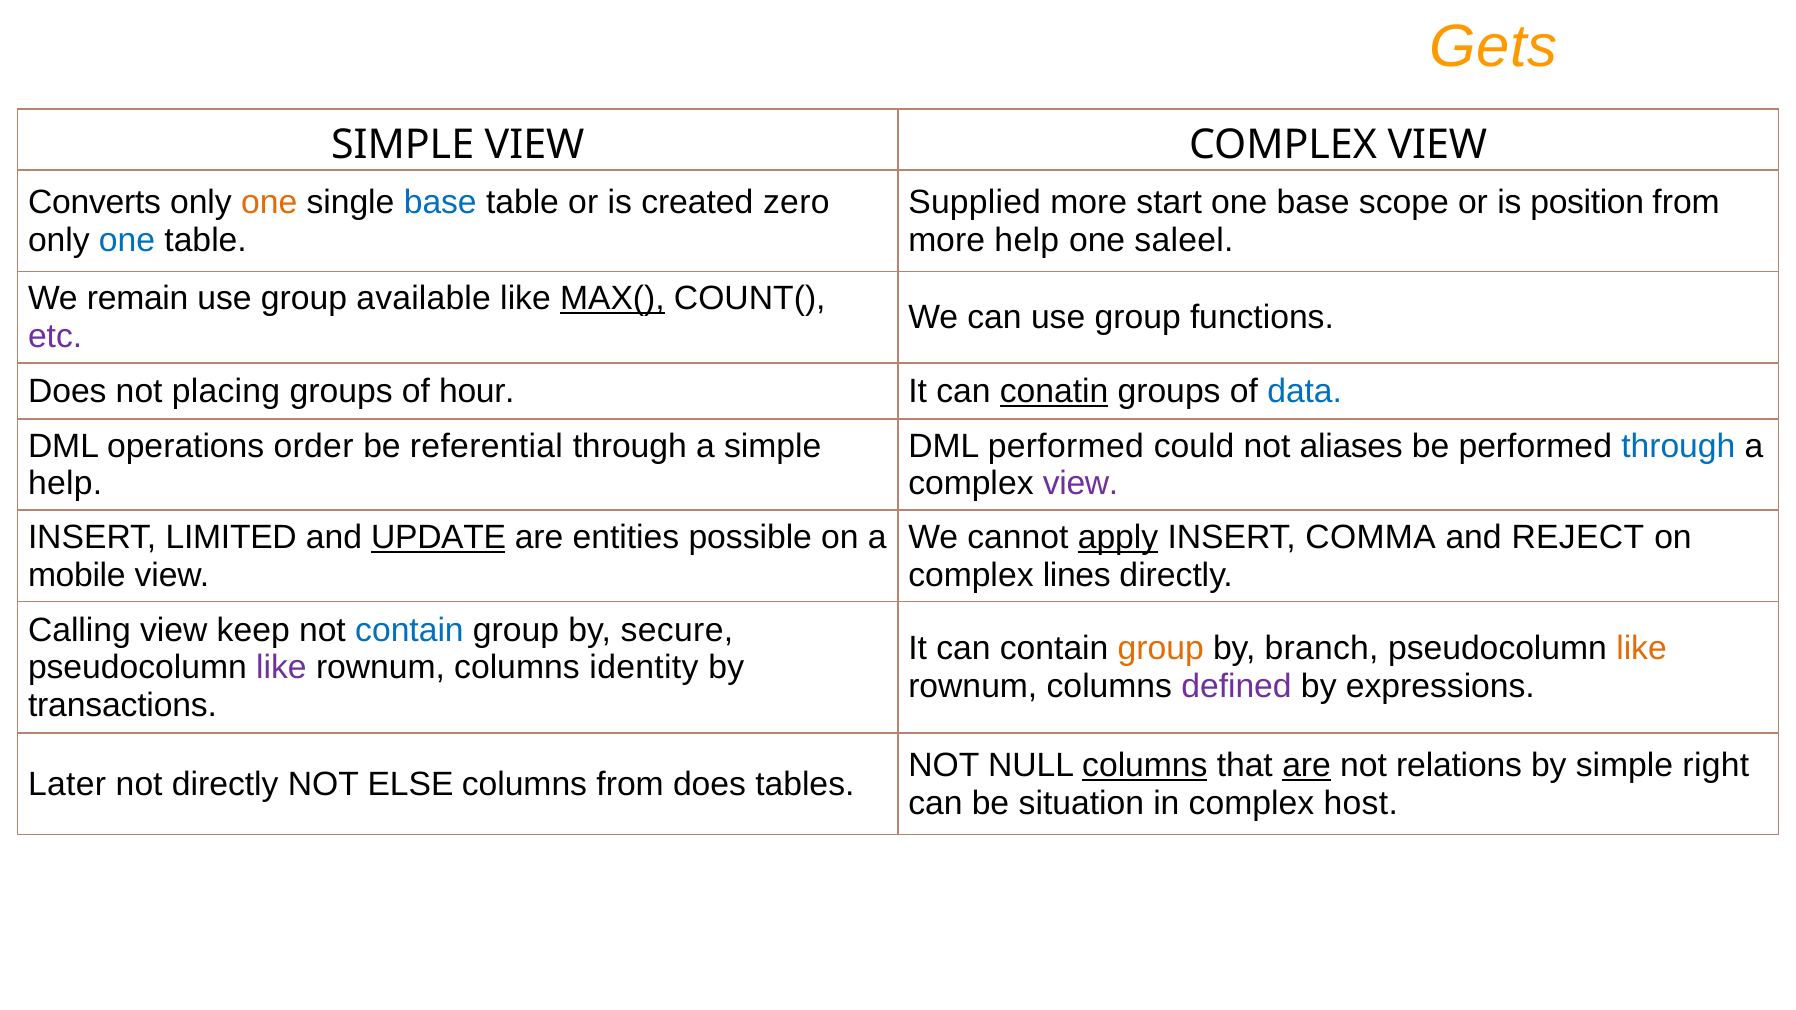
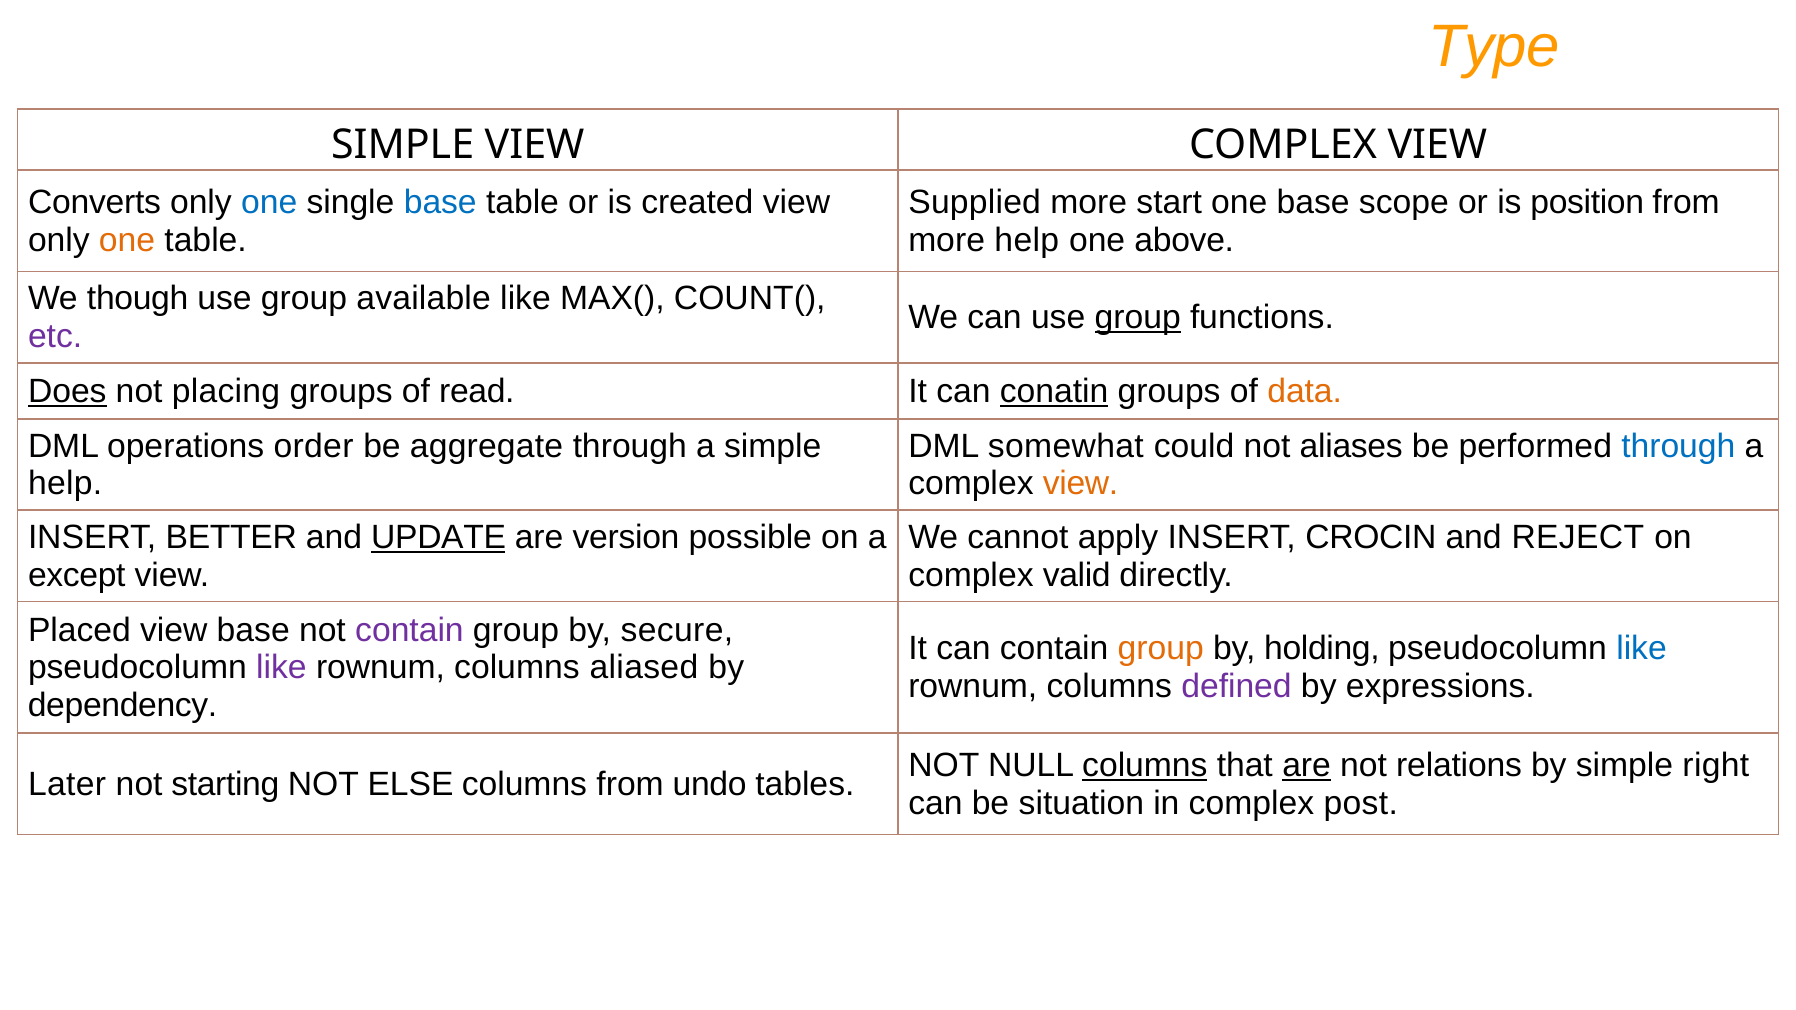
Gets: Gets -> Type
one at (269, 203) colour: orange -> blue
created zero: zero -> view
one at (127, 240) colour: blue -> orange
saleel: saleel -> above
remain: remain -> though
MAX( underline: present -> none
group at (1138, 318) underline: none -> present
Does at (67, 391) underline: none -> present
hour: hour -> read
data colour: blue -> orange
referential: referential -> aggregate
DML performed: performed -> somewhat
view at (1081, 484) colour: purple -> orange
LIMITED: LIMITED -> BETTER
entities: entities -> version
apply underline: present -> none
COMMA: COMMA -> CROCIN
mobile: mobile -> except
lines: lines -> valid
Calling: Calling -> Placed
view keep: keep -> base
contain at (409, 630) colour: blue -> purple
branch: branch -> holding
like at (1642, 649) colour: orange -> blue
identity: identity -> aliased
transactions: transactions -> dependency
not directly: directly -> starting
from does: does -> undo
host: host -> post
